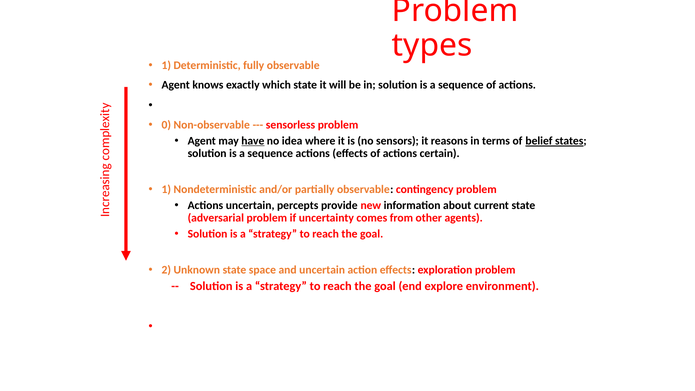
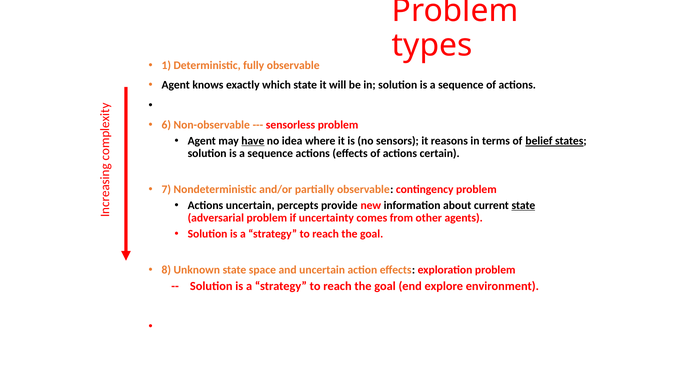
0: 0 -> 6
1 at (166, 189): 1 -> 7
state at (523, 205) underline: none -> present
2: 2 -> 8
